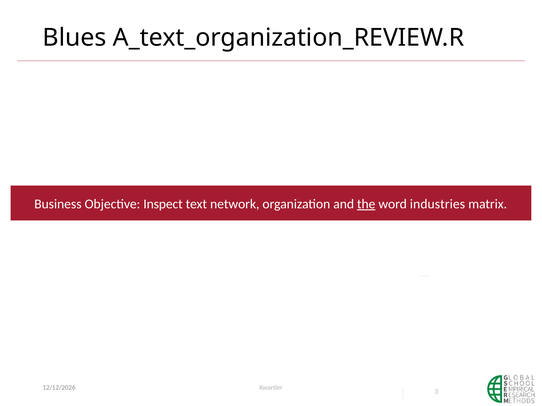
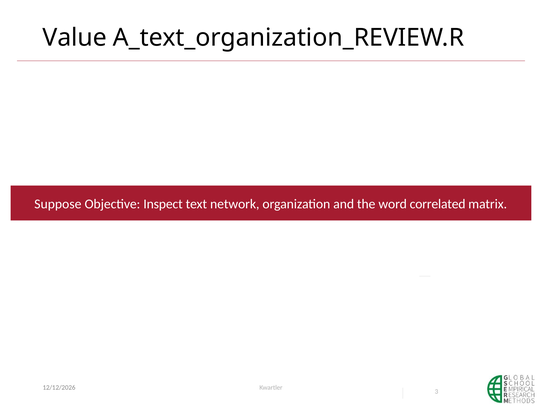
Blues: Blues -> Value
Business: Business -> Suppose
the underline: present -> none
industries: industries -> correlated
